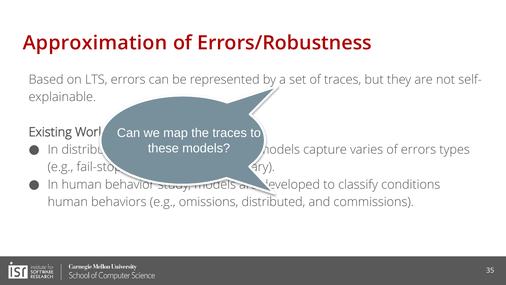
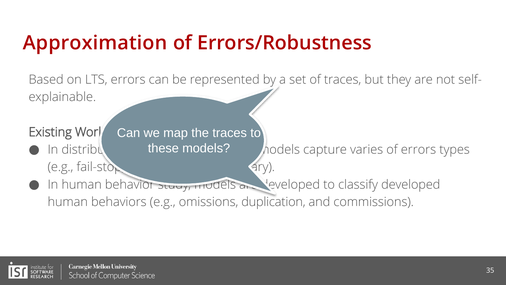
classify conditions: conditions -> developed
omissions distributed: distributed -> duplication
